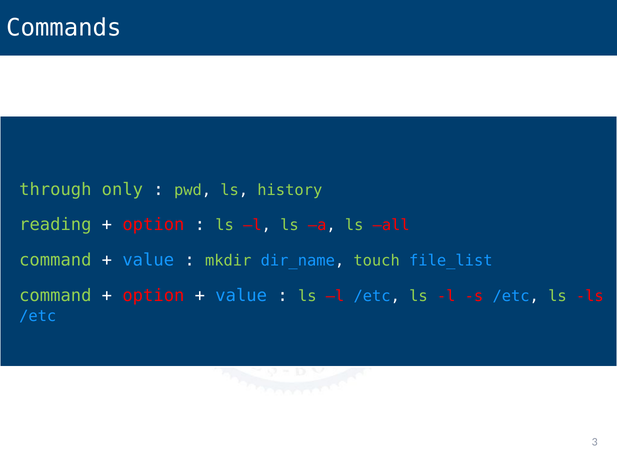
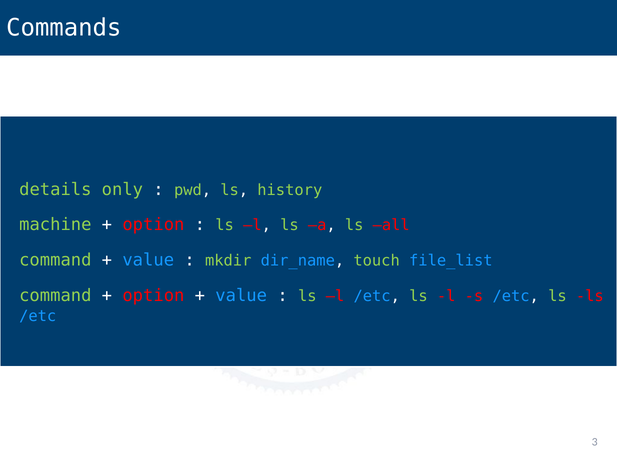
through: through -> details
reading: reading -> machine
